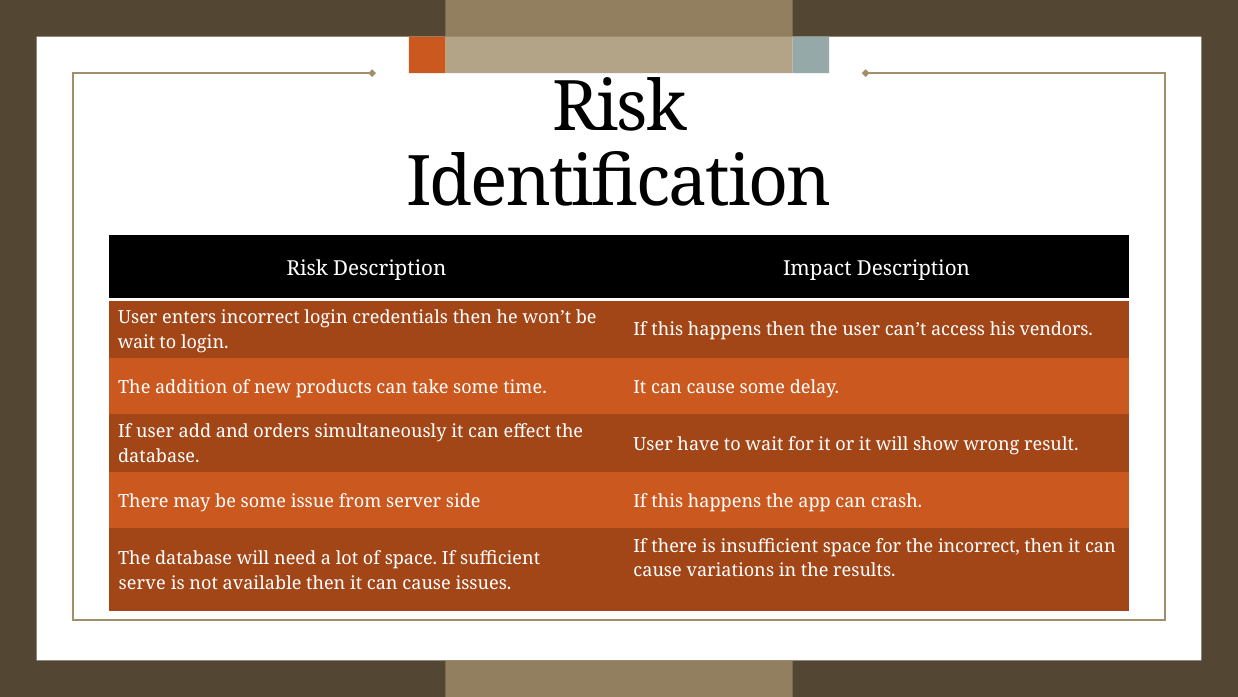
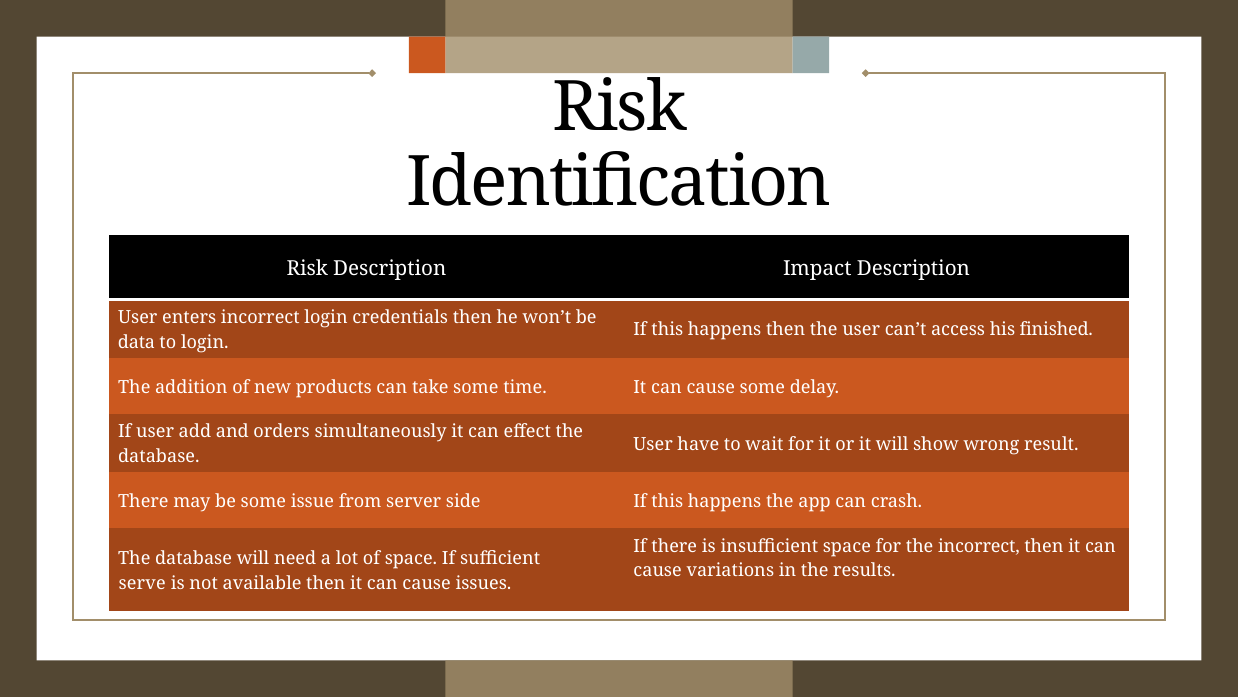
vendors: vendors -> finished
wait at (137, 342): wait -> data
